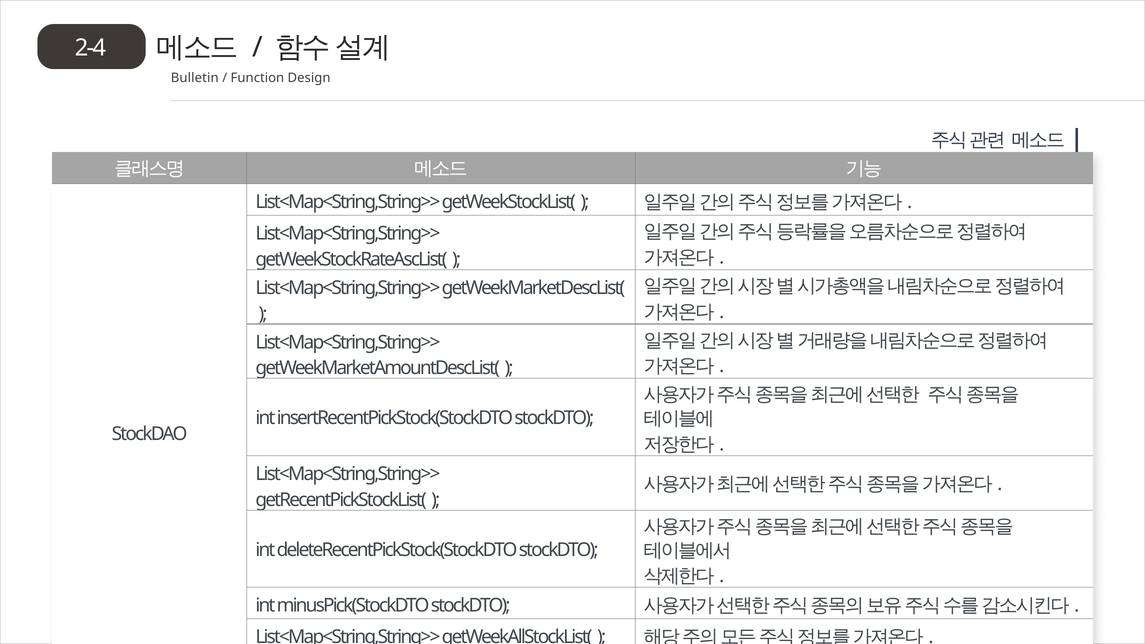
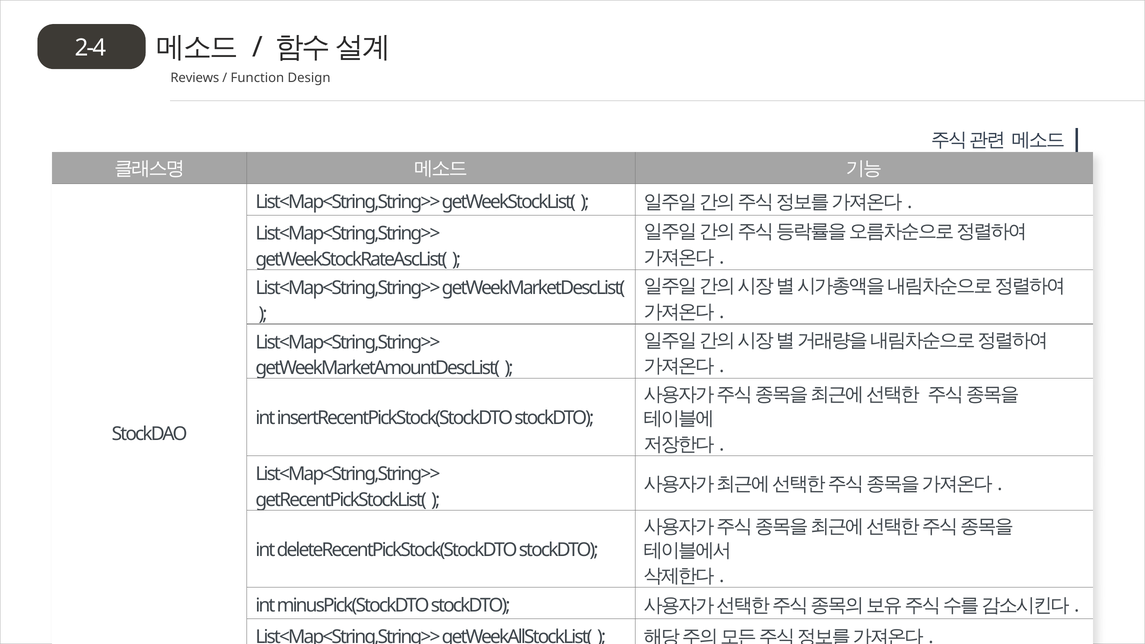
Bulletin: Bulletin -> Reviews
